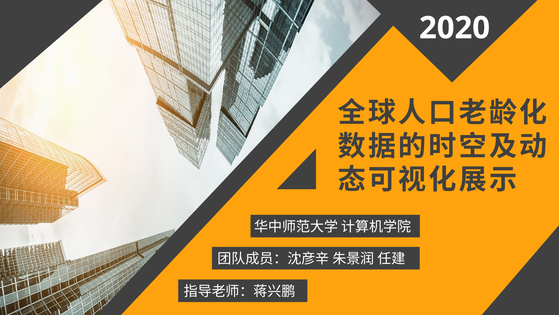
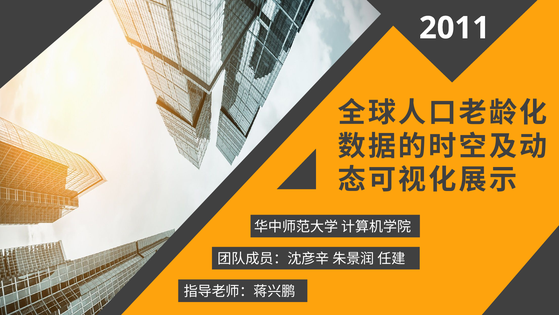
2020: 2020 -> 2011
